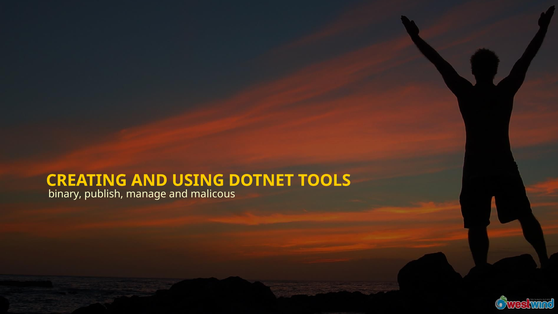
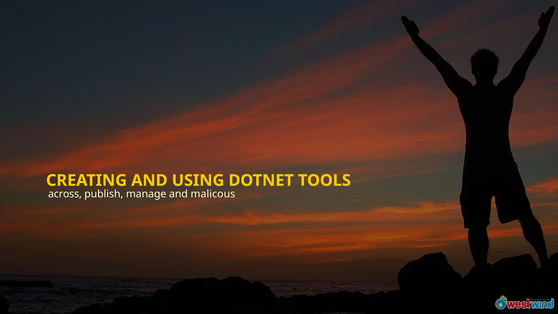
binary: binary -> across
